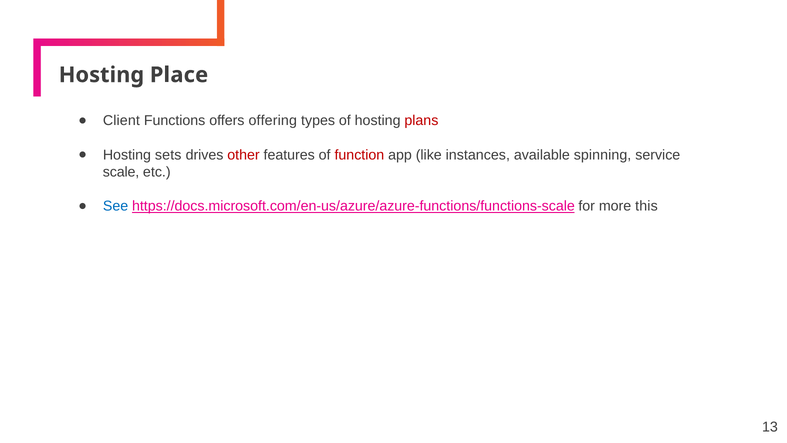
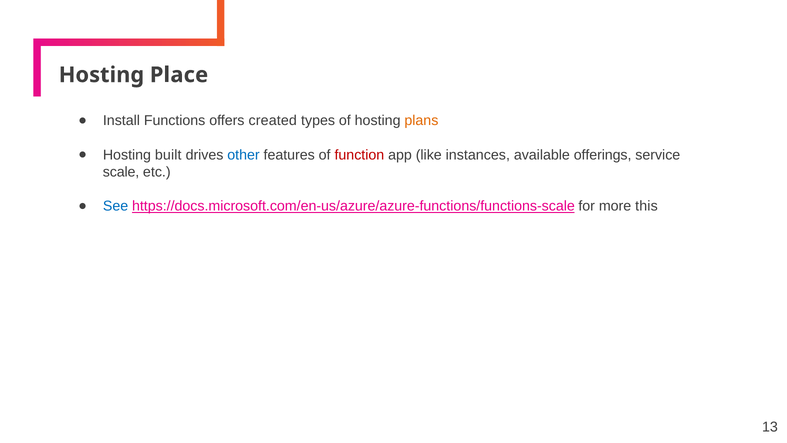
Client: Client -> Install
offering: offering -> created
plans colour: red -> orange
sets: sets -> built
other colour: red -> blue
spinning: spinning -> offerings
